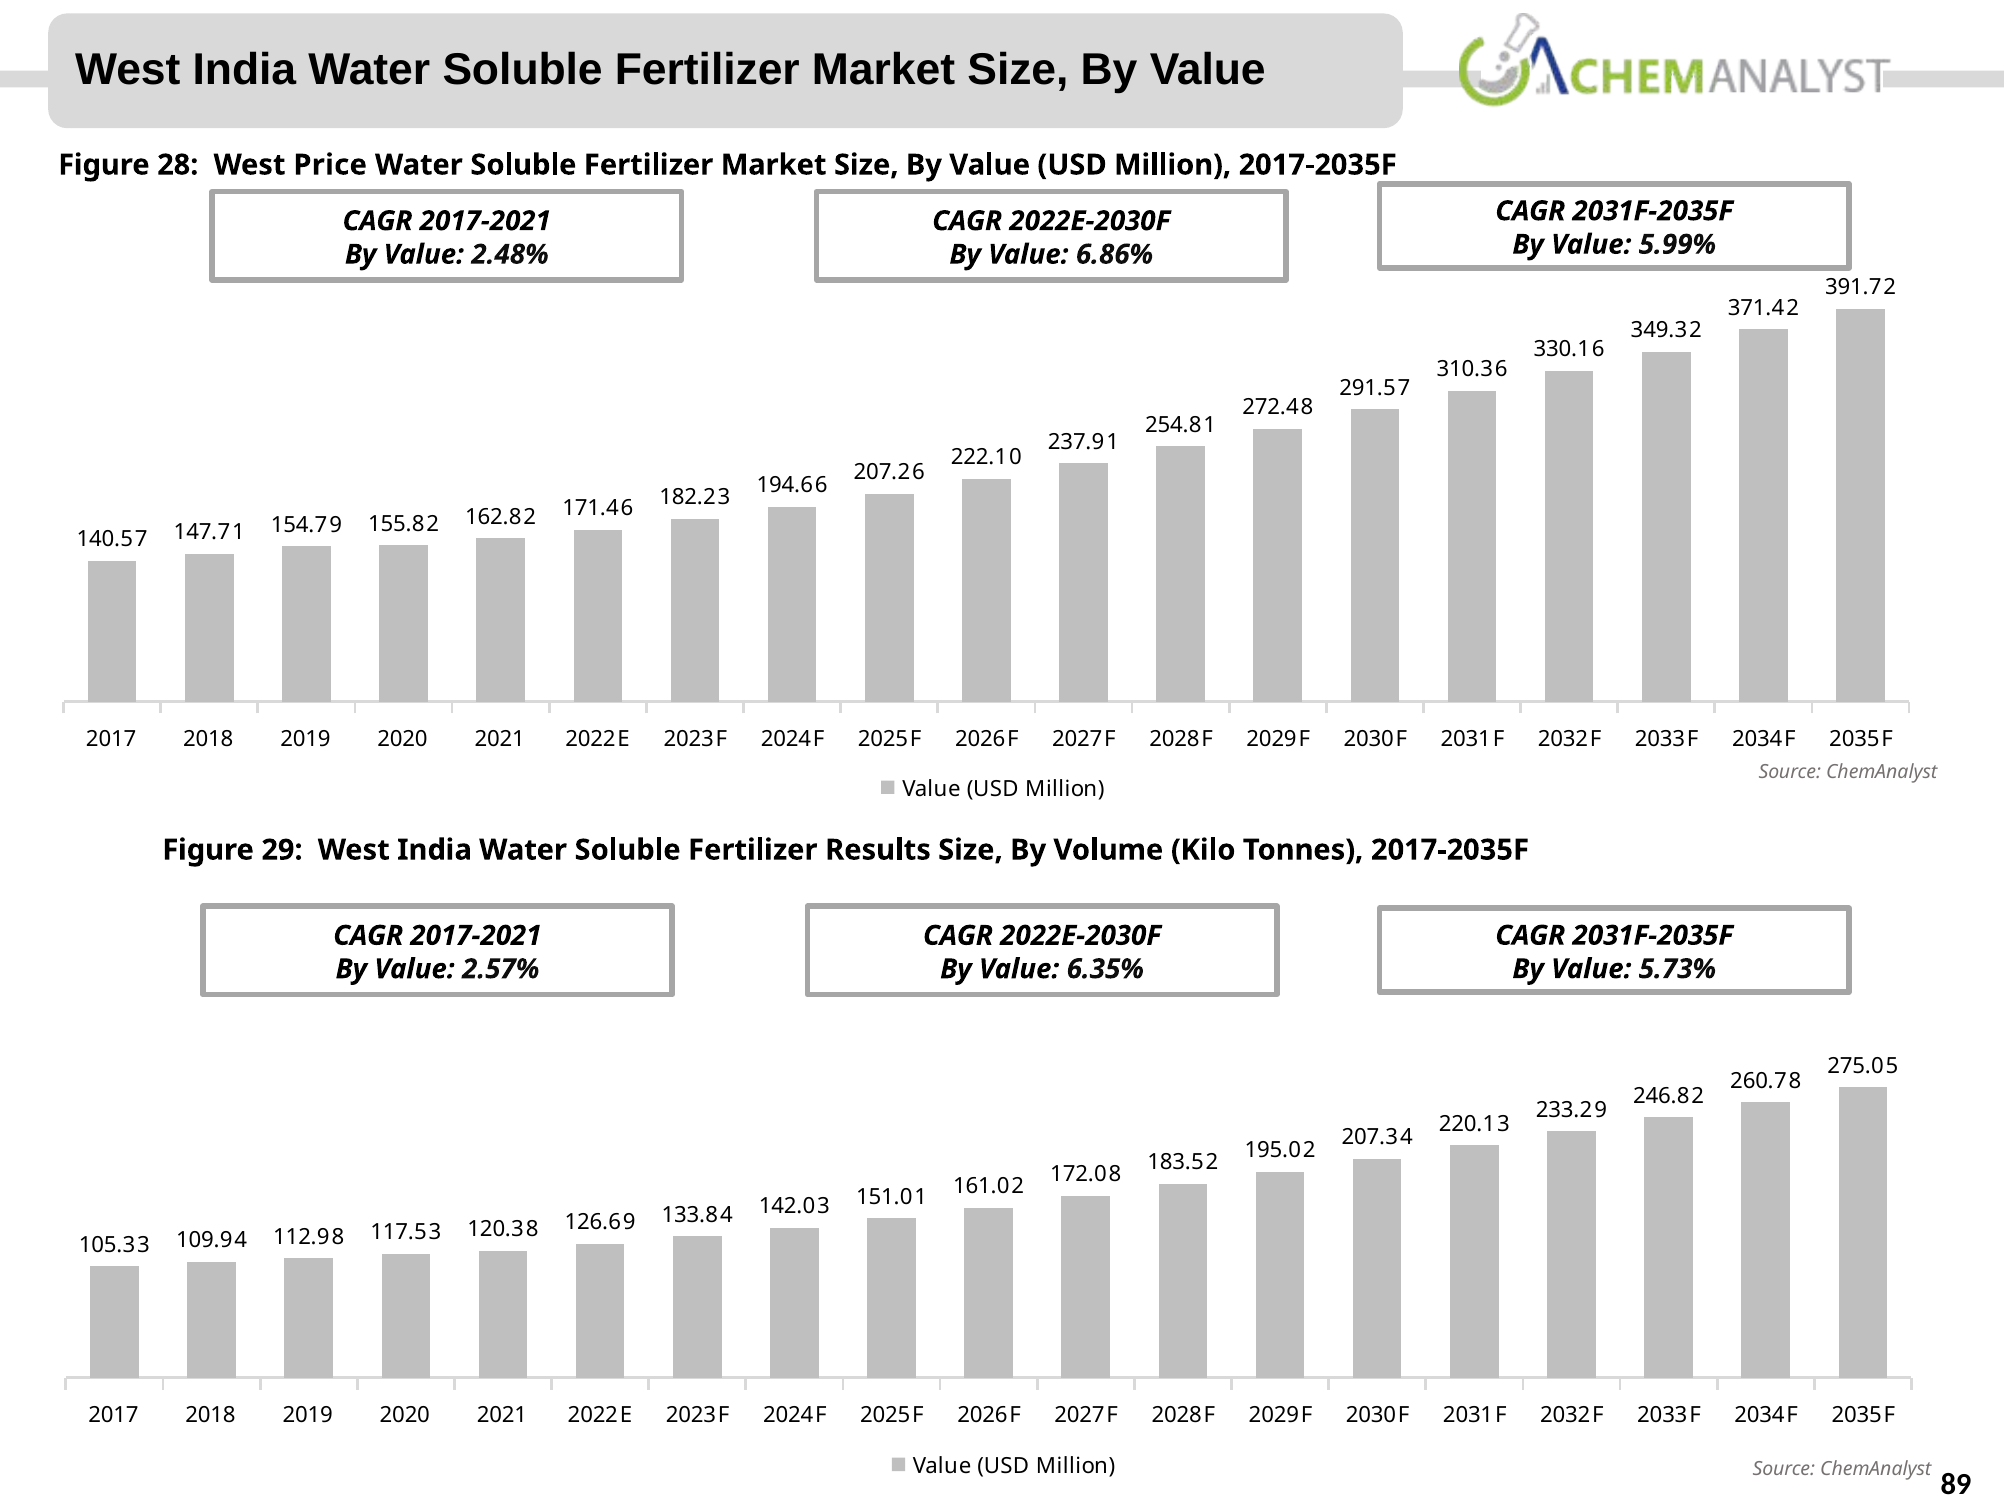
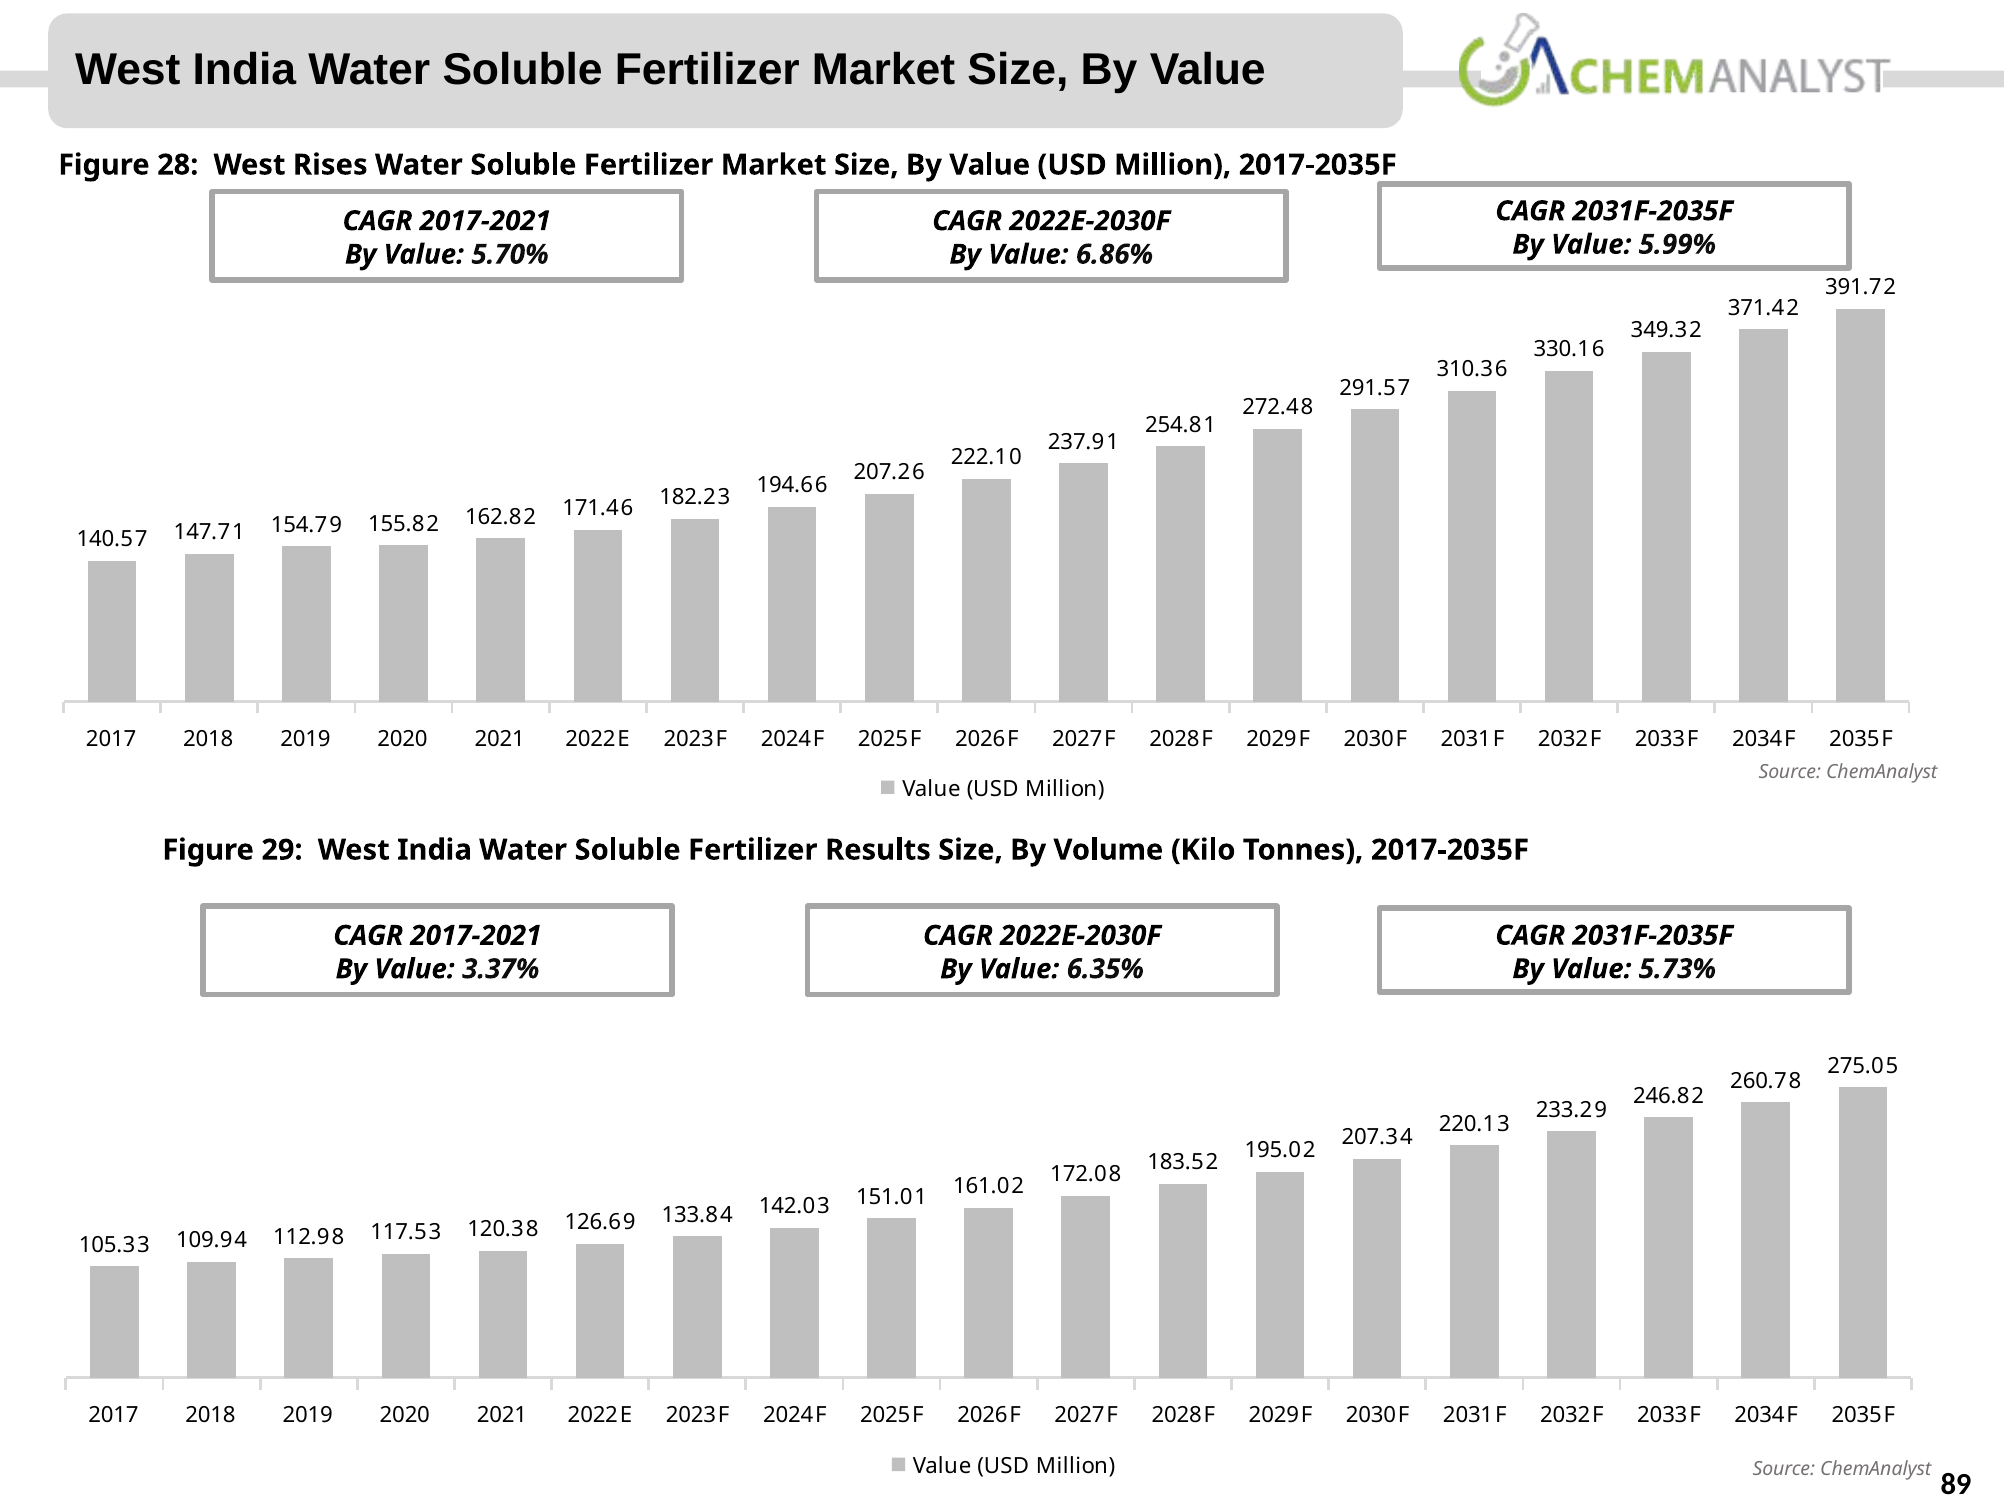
Price: Price -> Rises
2.48%: 2.48% -> 5.70%
2.57%: 2.57% -> 3.37%
